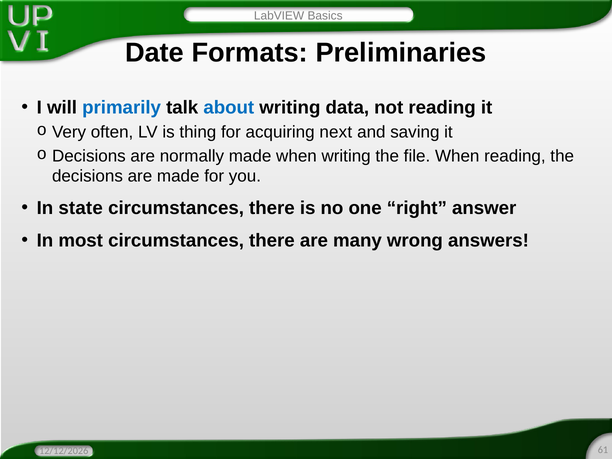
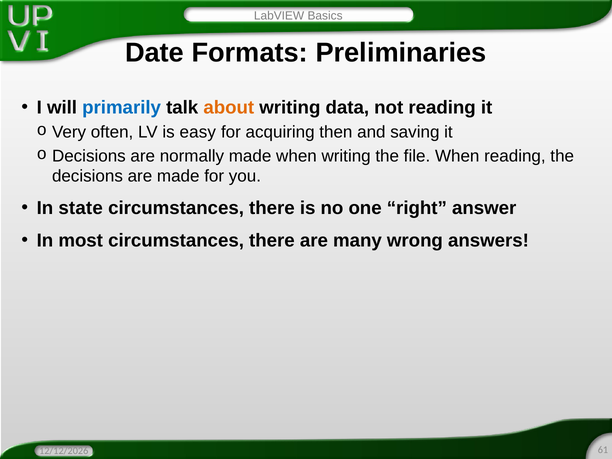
about colour: blue -> orange
thing: thing -> easy
next: next -> then
